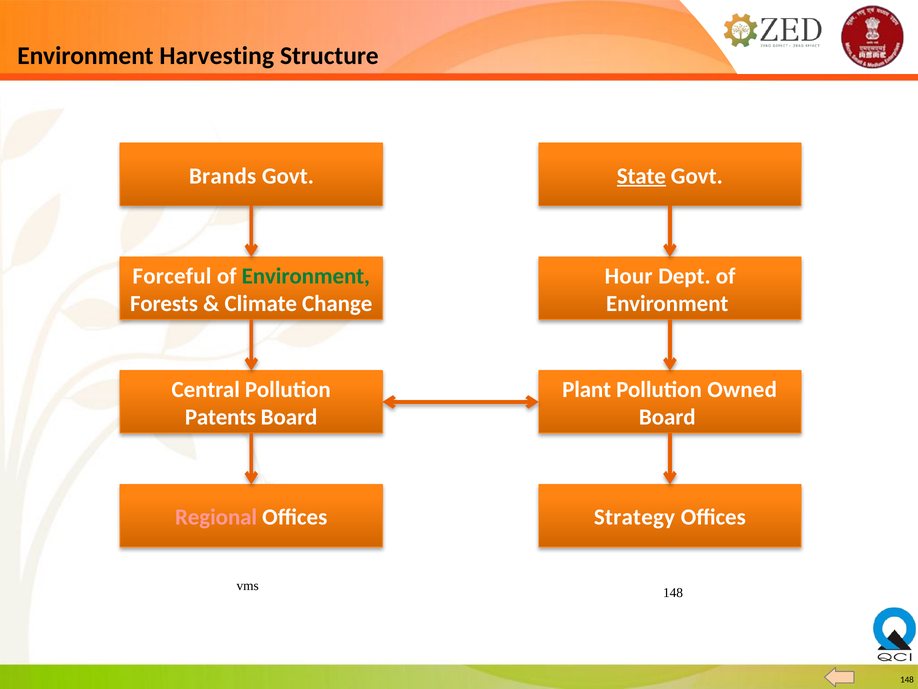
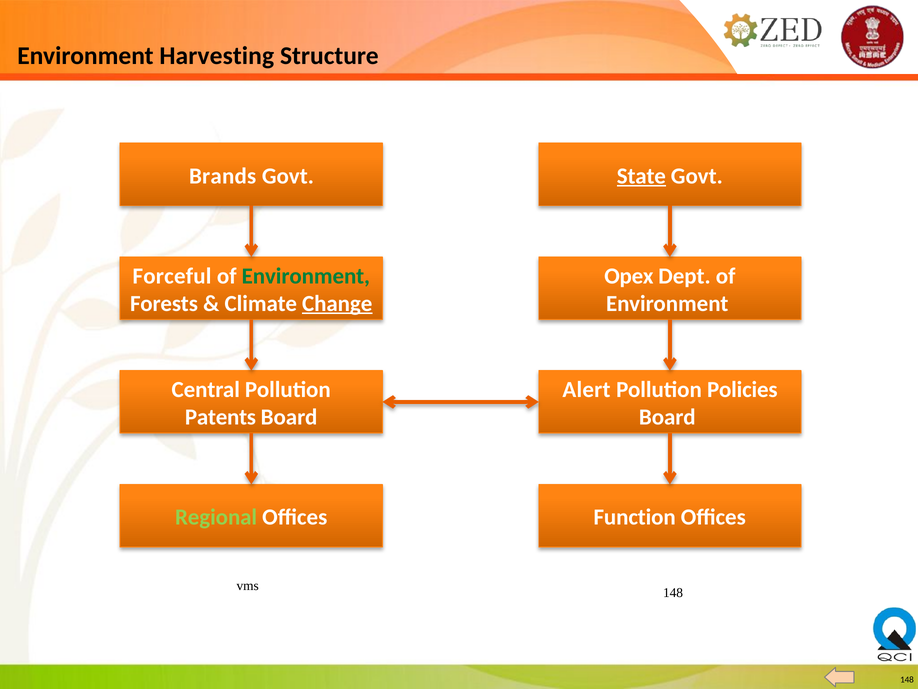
Hour: Hour -> Opex
Change underline: none -> present
Plant: Plant -> Alert
Owned: Owned -> Policies
Regional colour: pink -> light green
Strategy: Strategy -> Function
